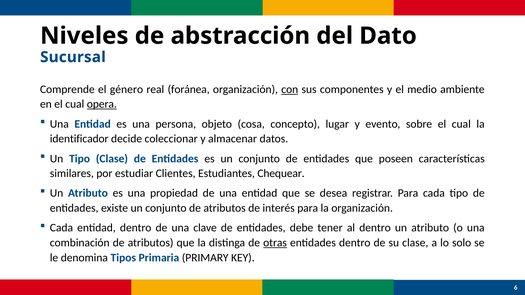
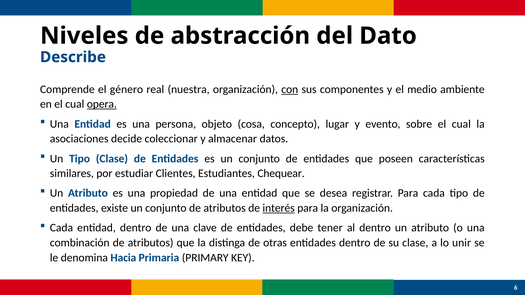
Sucursal: Sucursal -> Describe
foránea: foránea -> nuestra
identificador: identificador -> asociaciones
interés underline: none -> present
otras underline: present -> none
solo: solo -> unir
Tipos: Tipos -> Hacia
